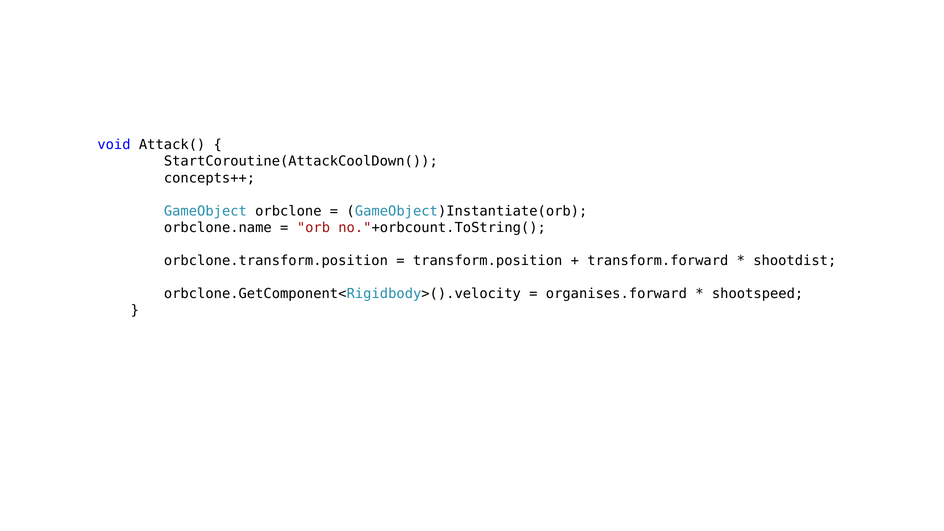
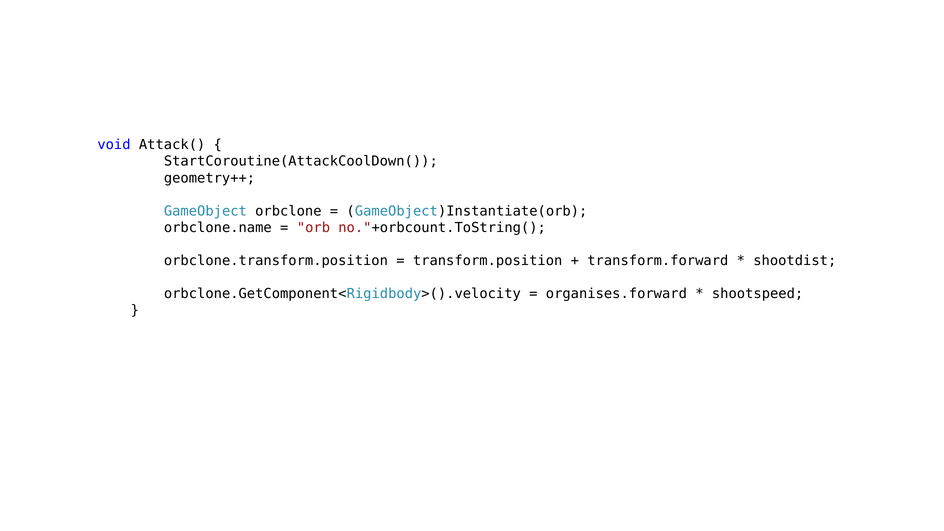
concepts++: concepts++ -> geometry++
